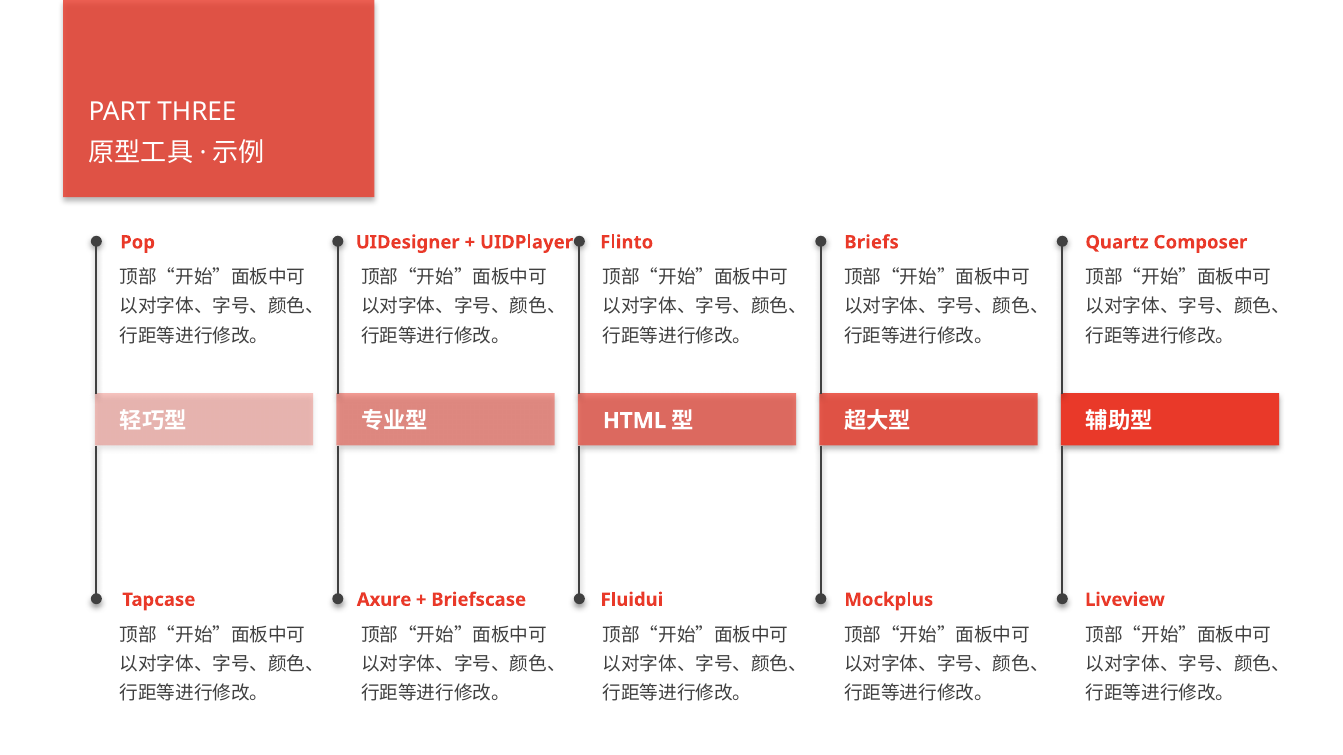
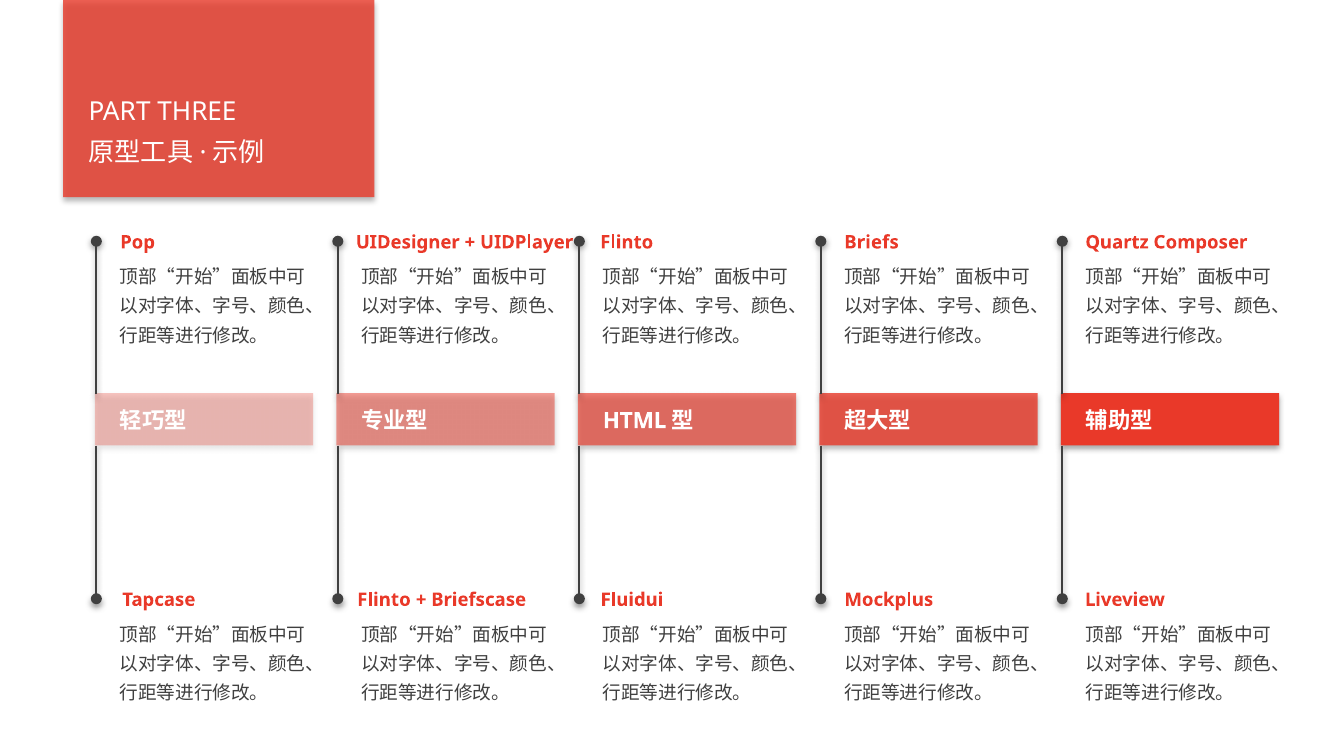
Axure at (384, 600): Axure -> Flinto
